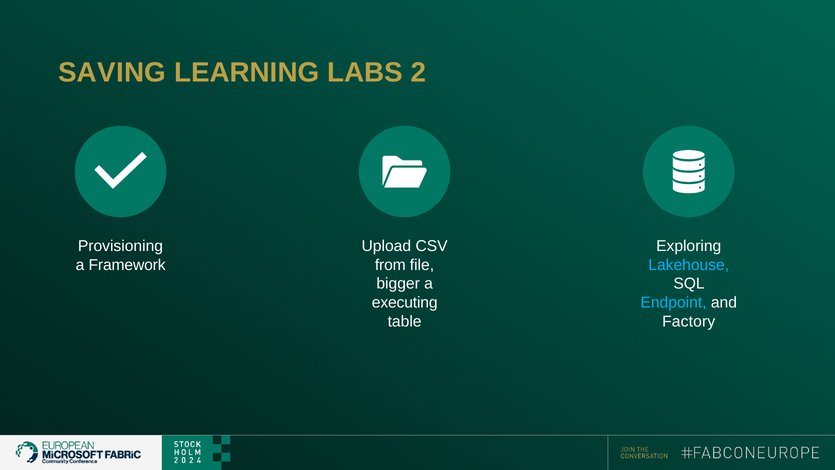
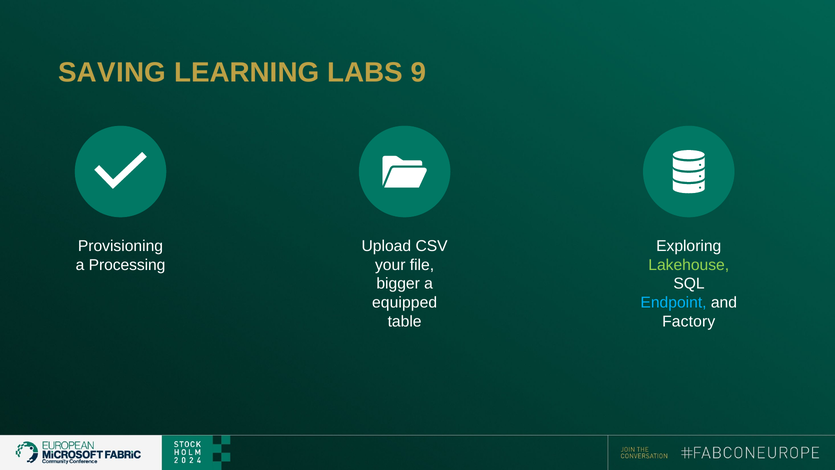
2: 2 -> 9
Framework: Framework -> Processing
from: from -> your
Lakehouse colour: light blue -> light green
executing: executing -> equipped
